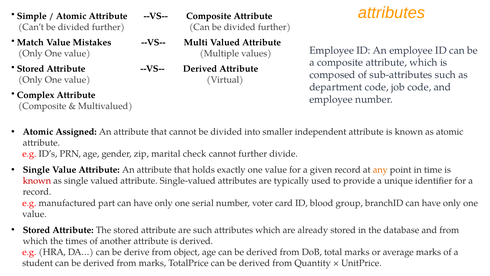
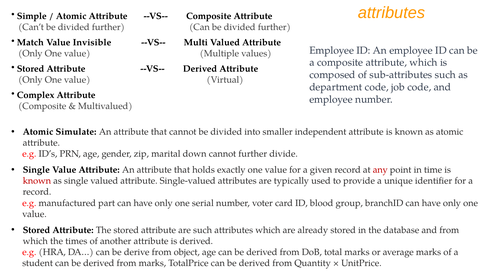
Mistakes: Mistakes -> Invisible
Assigned: Assigned -> Simulate
check: check -> down
any colour: orange -> red
